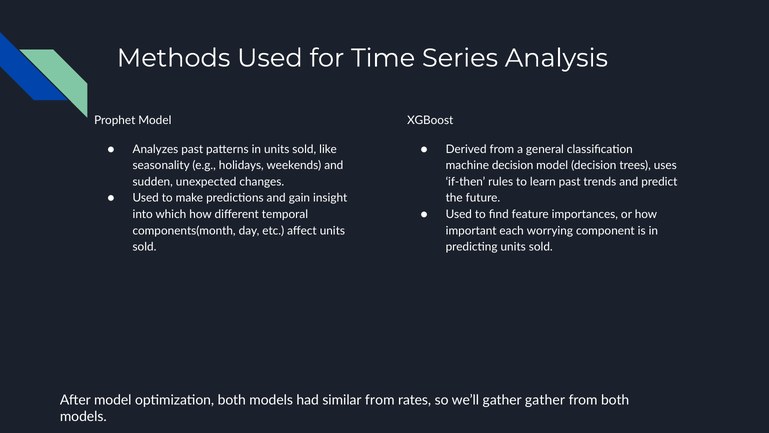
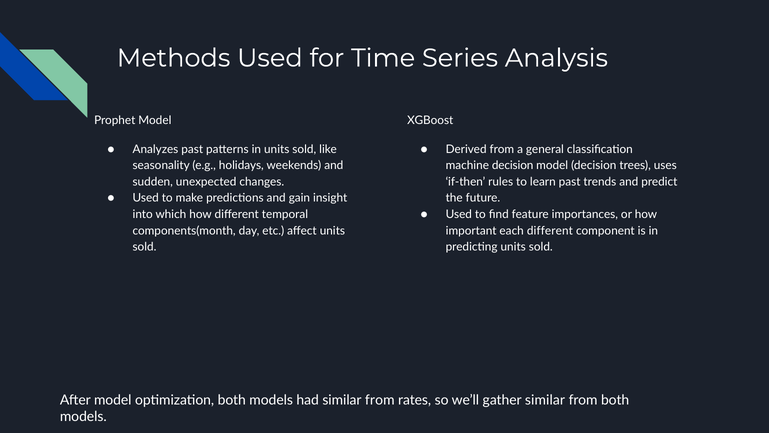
each worrying: worrying -> different
gather gather: gather -> similar
